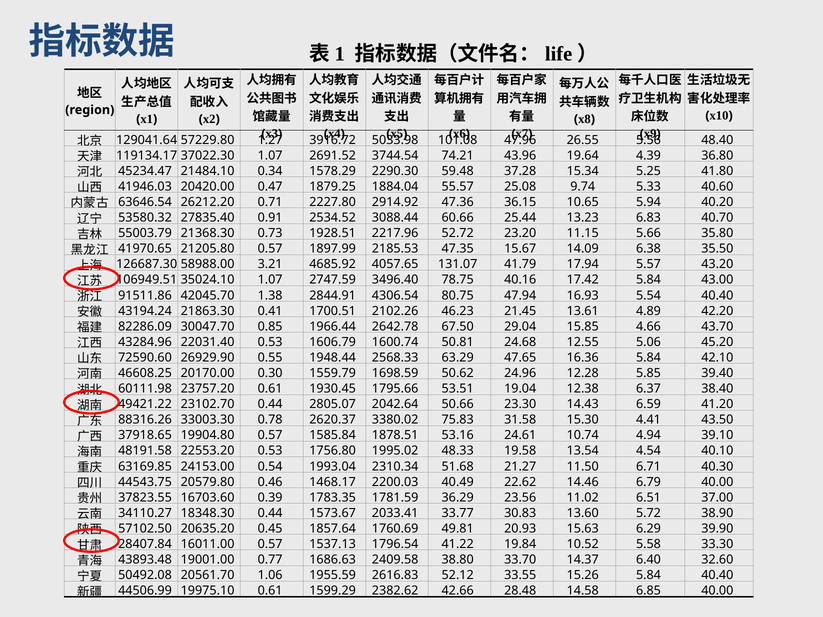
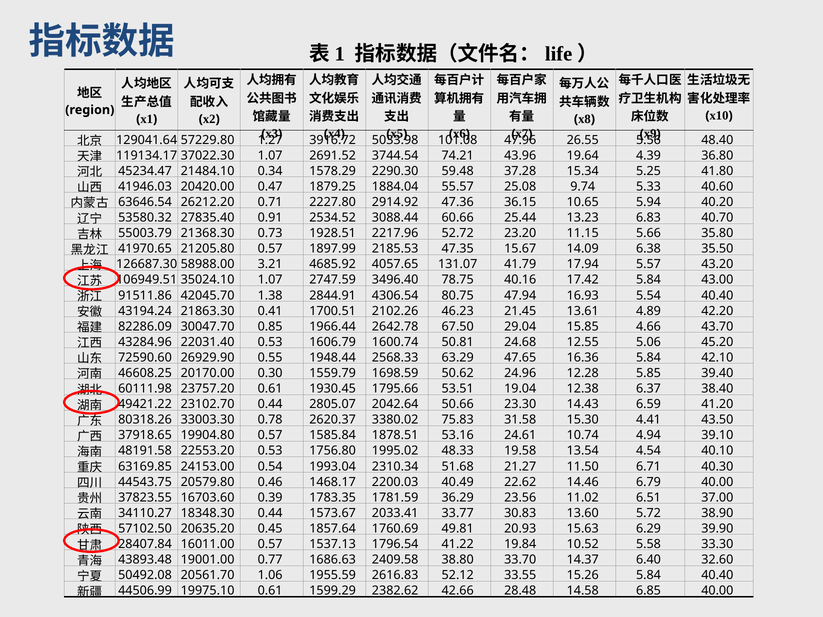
88316.26: 88316.26 -> 80318.26
